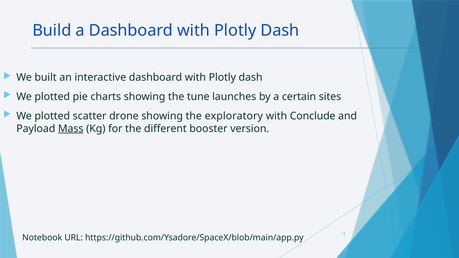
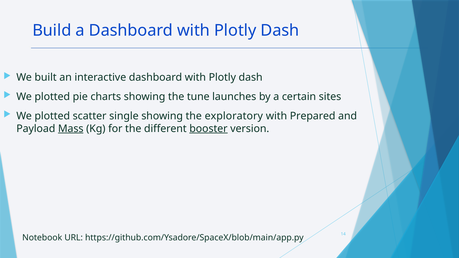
drone: drone -> single
Conclude: Conclude -> Prepared
booster underline: none -> present
